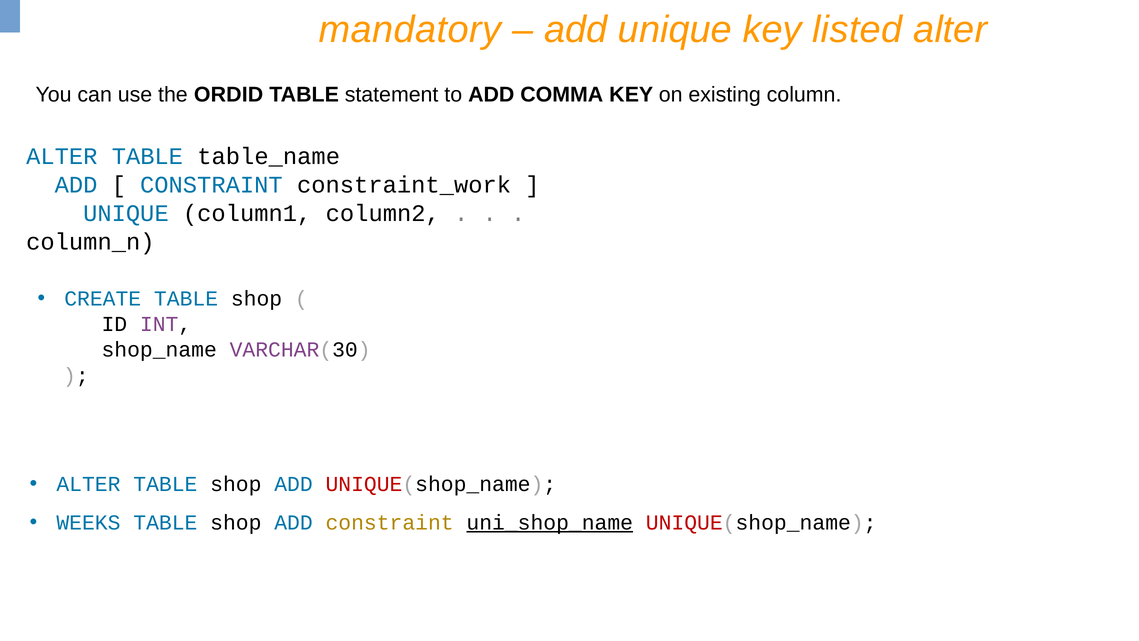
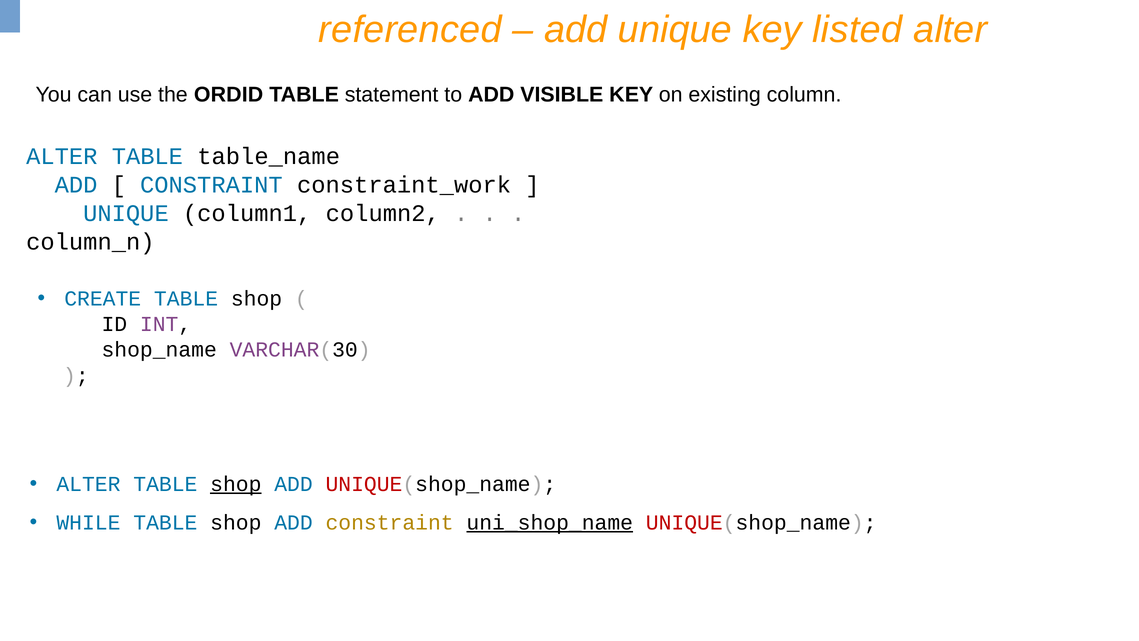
mandatory: mandatory -> referenced
COMMA: COMMA -> VISIBLE
shop at (236, 484) underline: none -> present
WEEKS: WEEKS -> WHILE
